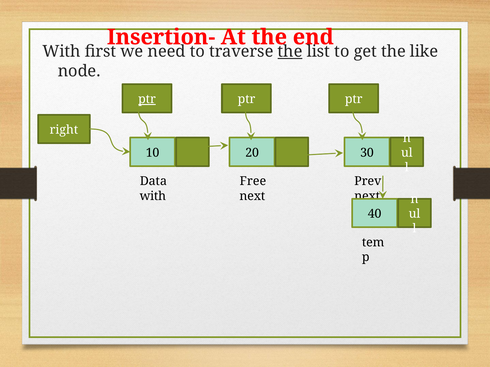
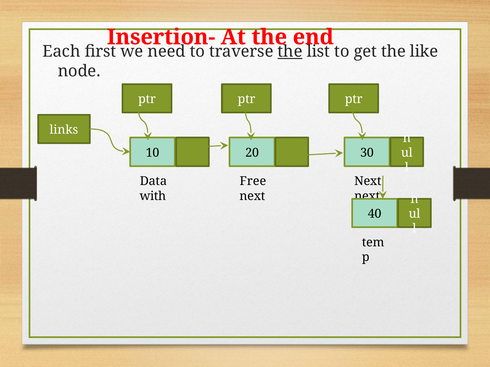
With at (62, 52): With -> Each
ptr at (147, 99) underline: present -> none
right: right -> links
Prev at (368, 182): Prev -> Next
